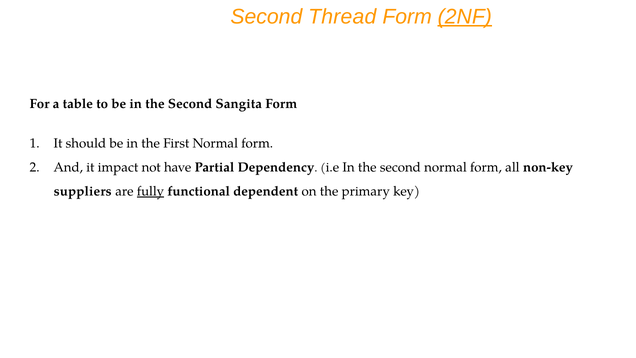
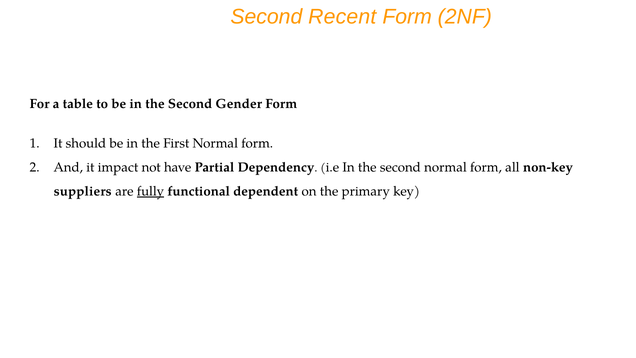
Thread: Thread -> Recent
2NF underline: present -> none
Sangita: Sangita -> Gender
